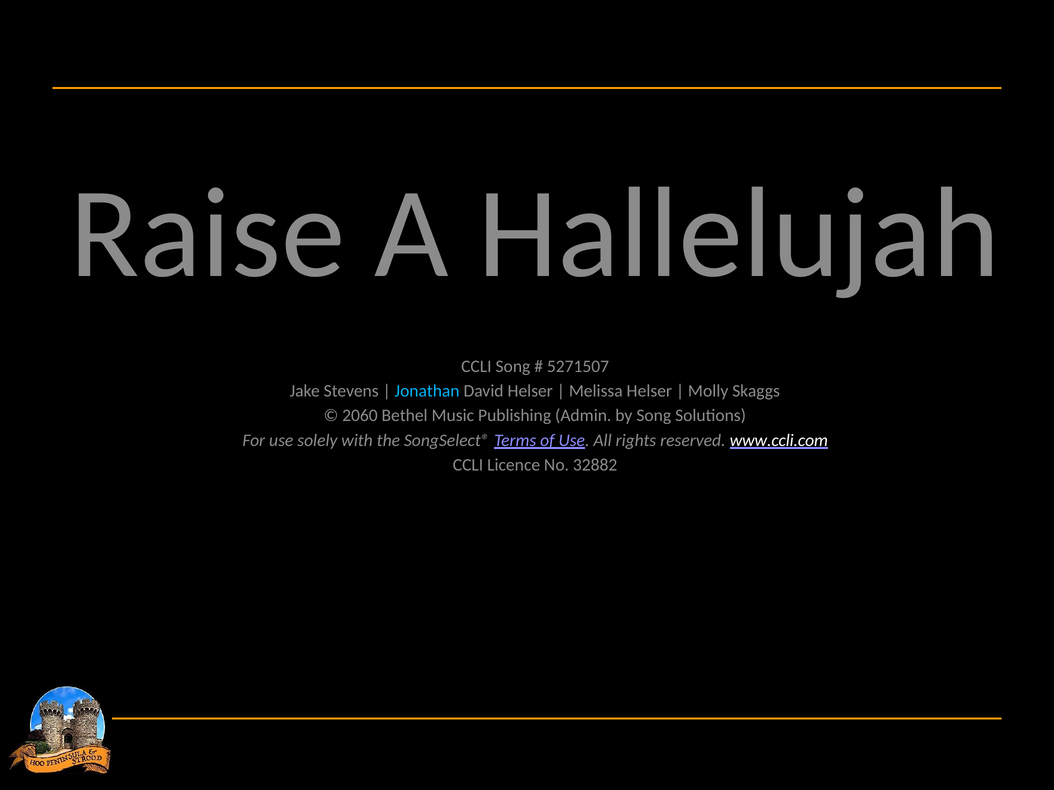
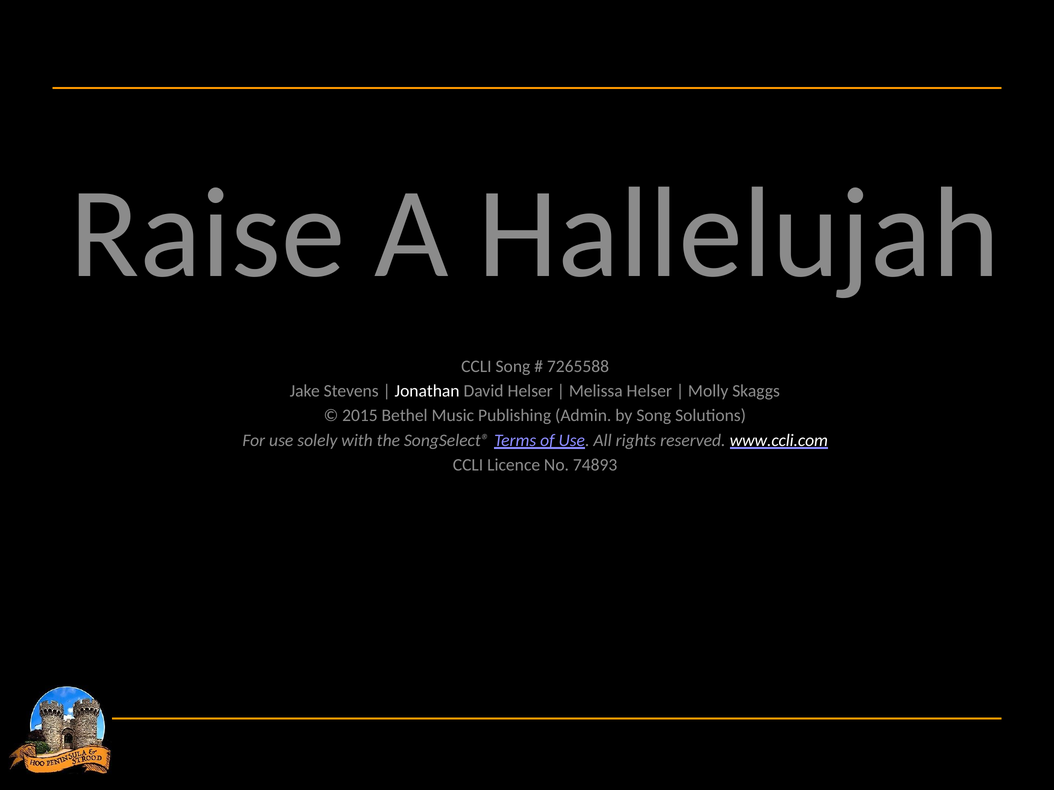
5271507: 5271507 -> 7265588
Jonathan colour: light blue -> white
2060: 2060 -> 2015
32882: 32882 -> 74893
